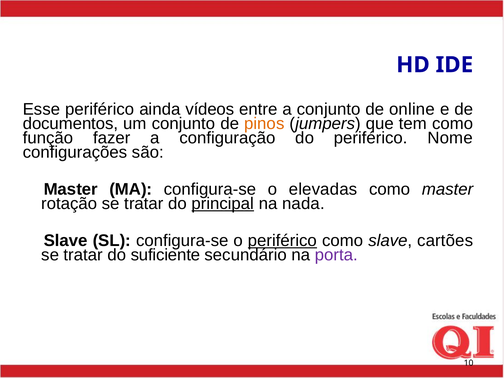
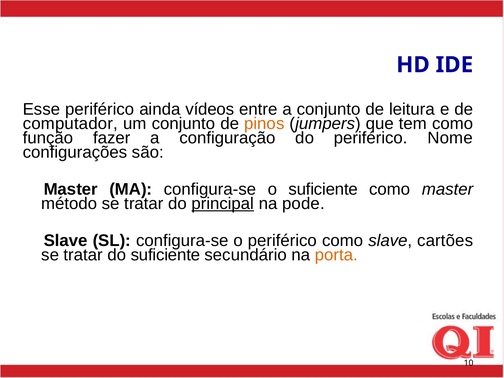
online: online -> leitura
documentos: documentos -> computador
o elevadas: elevadas -> suficiente
rotação: rotação -> método
nada: nada -> pode
periférico at (282, 240) underline: present -> none
porta colour: purple -> orange
